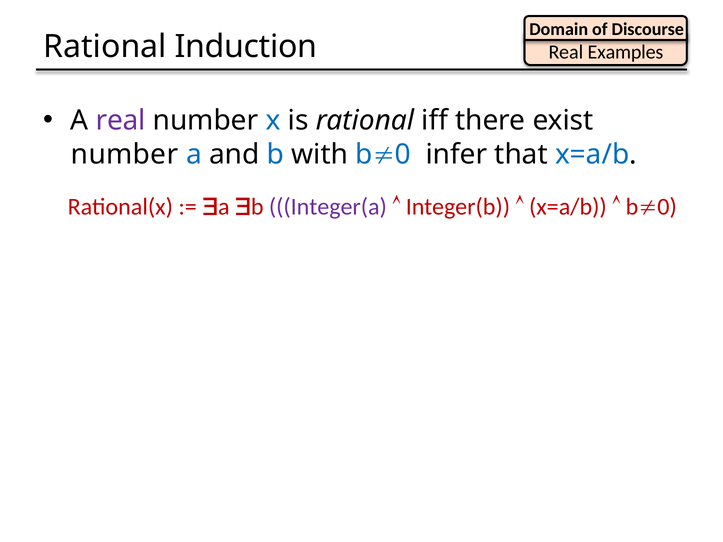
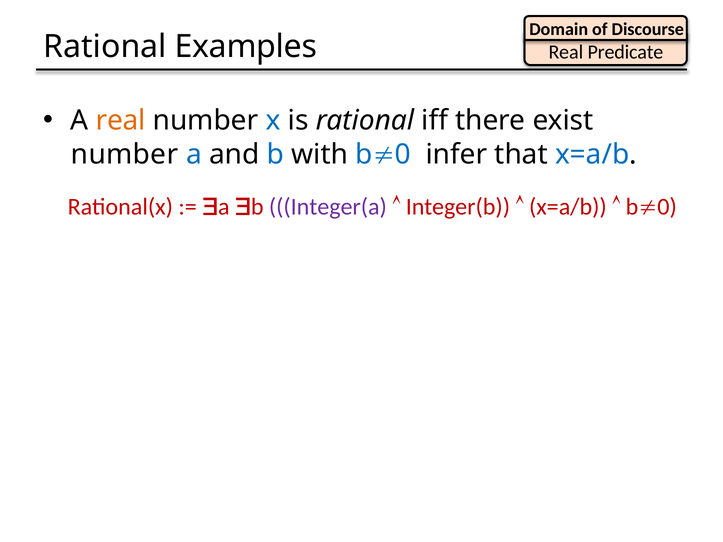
Induction: Induction -> Examples
Examples: Examples -> Predicate
real at (121, 121) colour: purple -> orange
